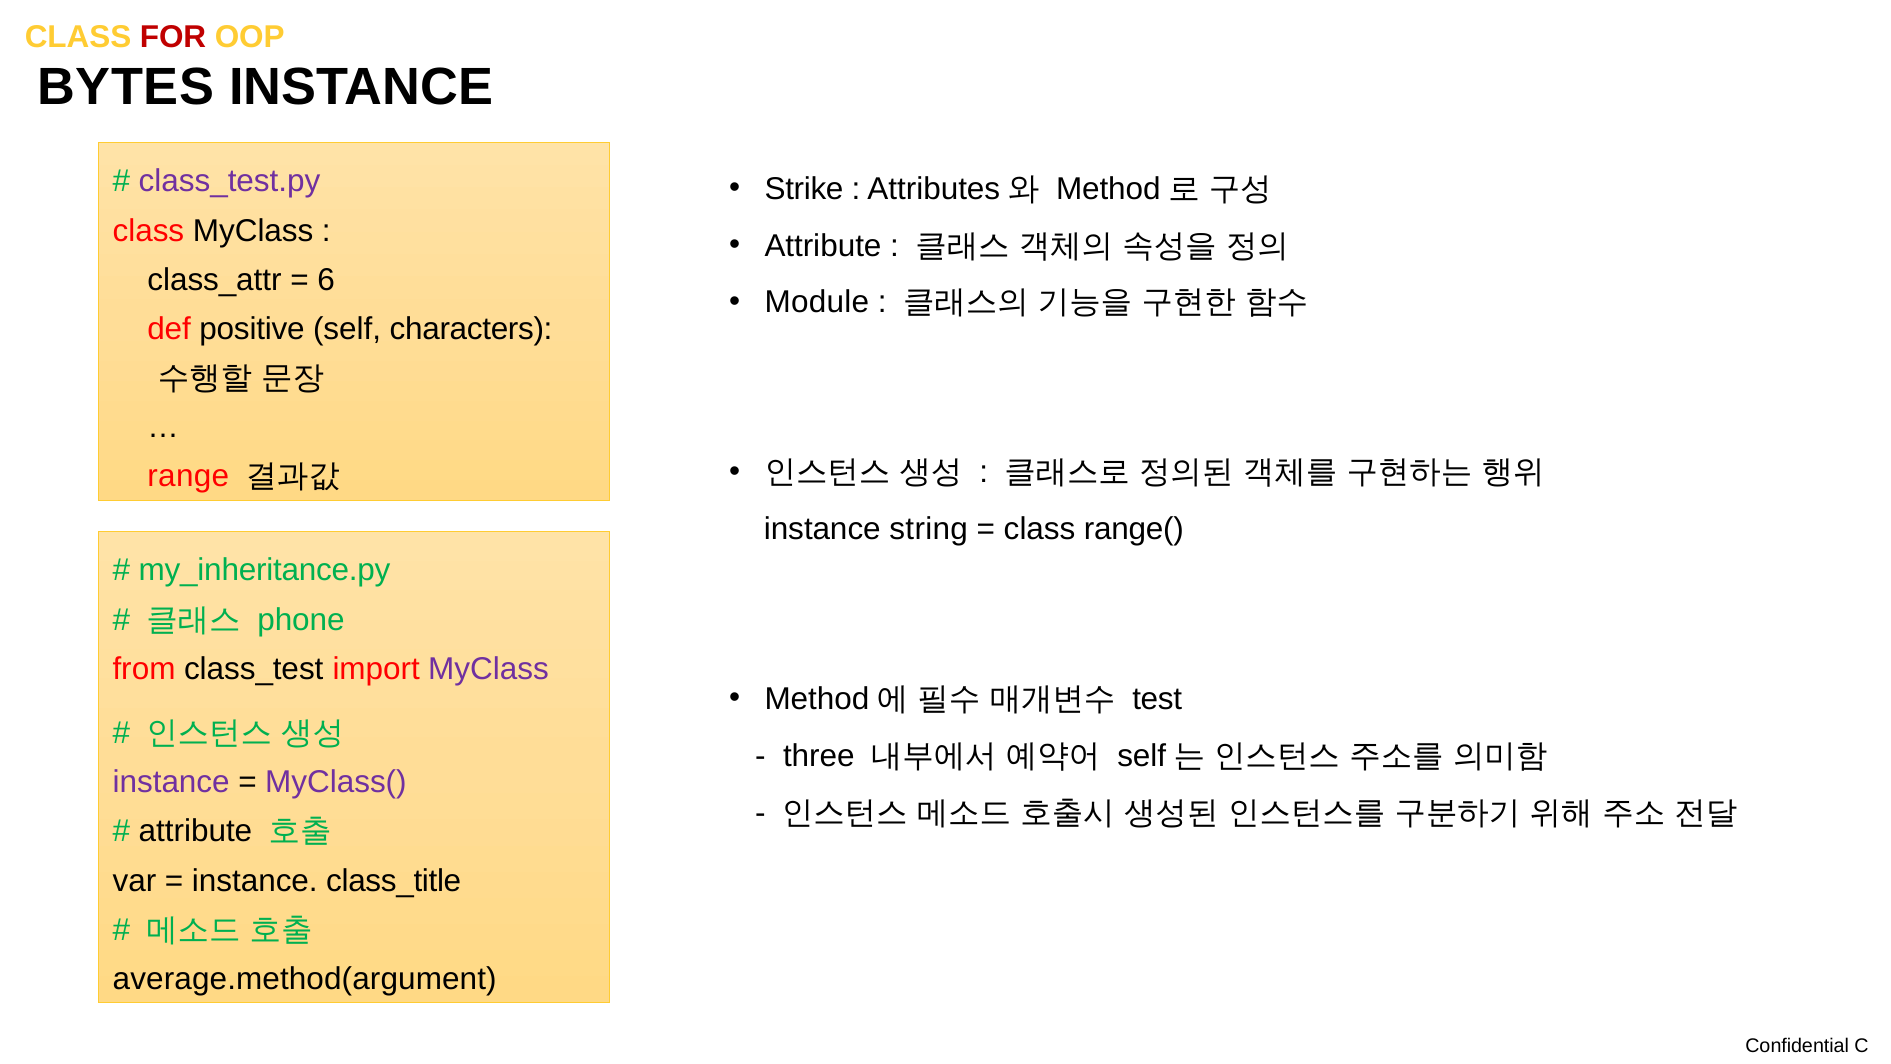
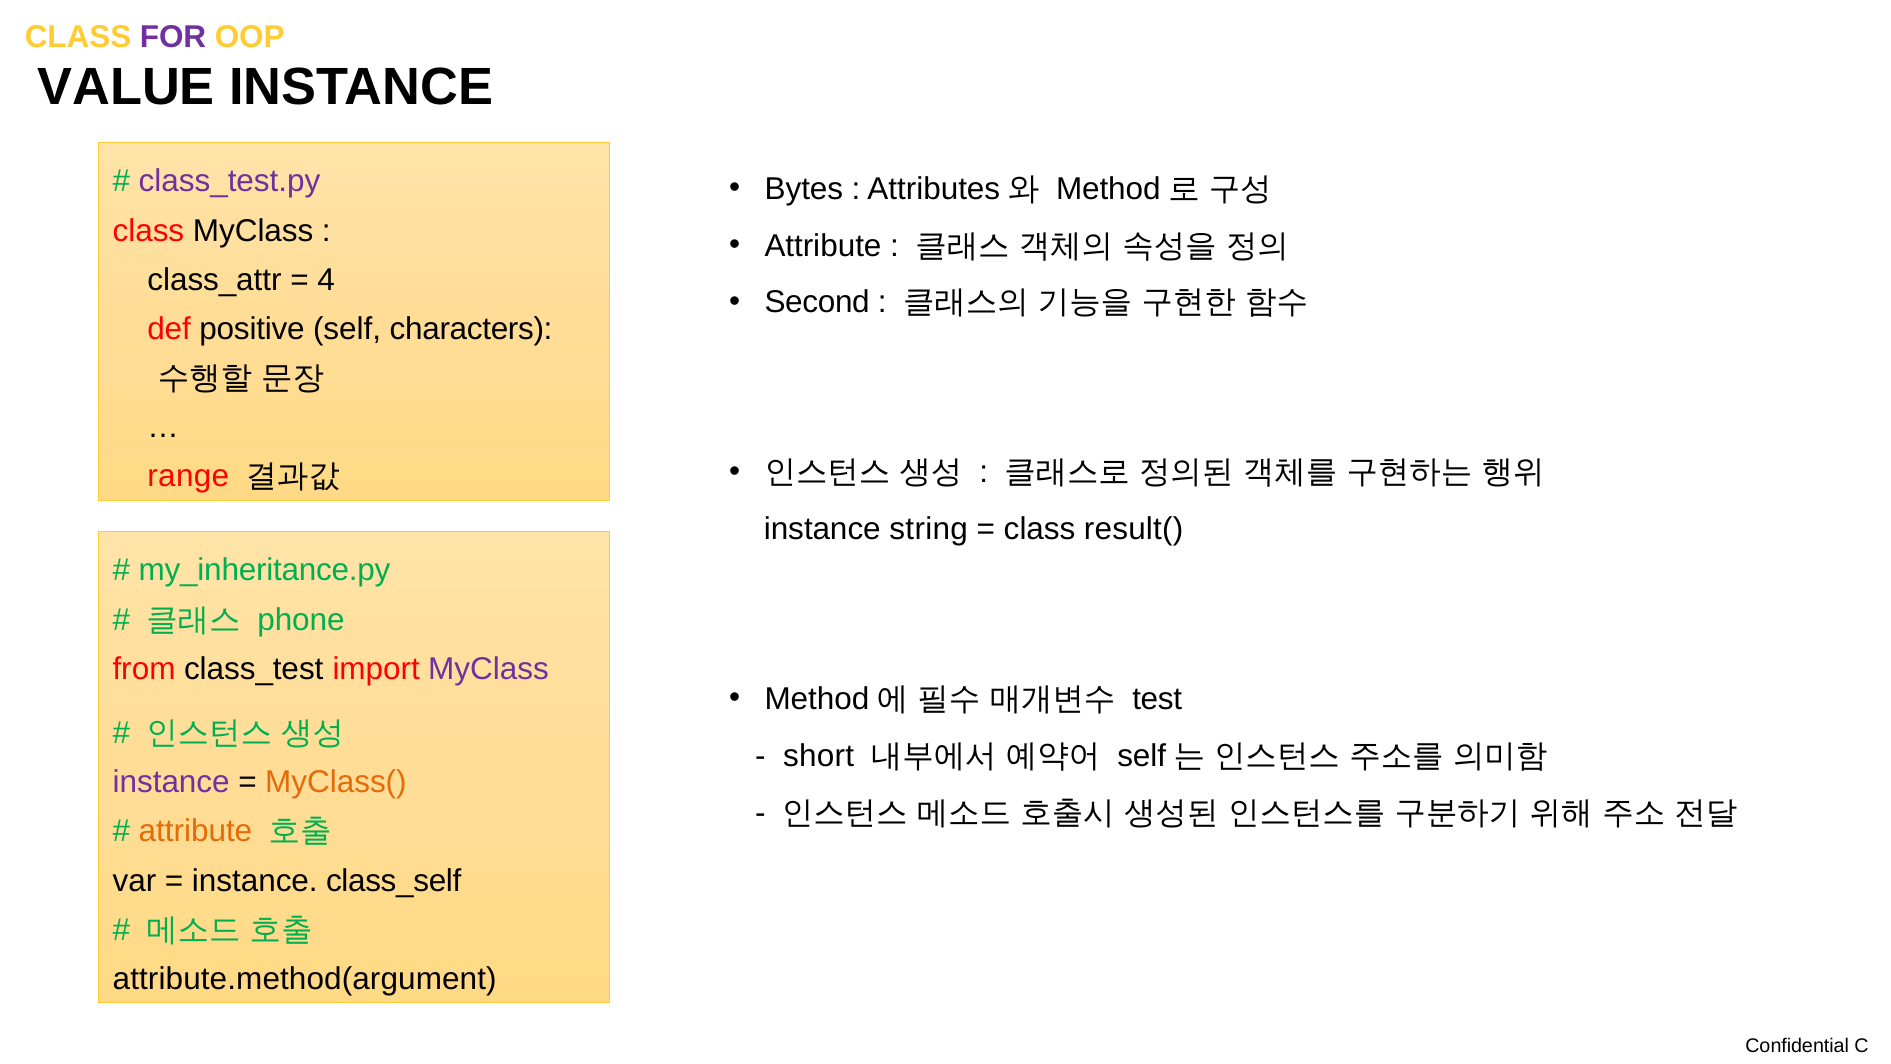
FOR colour: red -> purple
BYTES: BYTES -> VALUE
Strike: Strike -> Bytes
6: 6 -> 4
Module: Module -> Second
range(: range( -> result(
three: three -> short
MyClass( colour: purple -> orange
attribute at (195, 831) colour: black -> orange
class_title: class_title -> class_self
average.method(argument: average.method(argument -> attribute.method(argument
